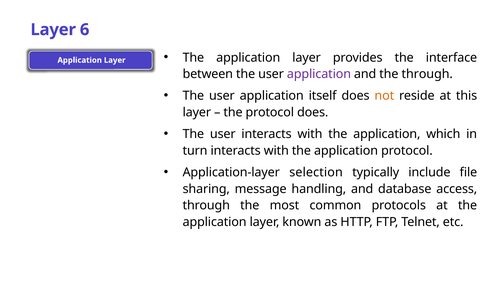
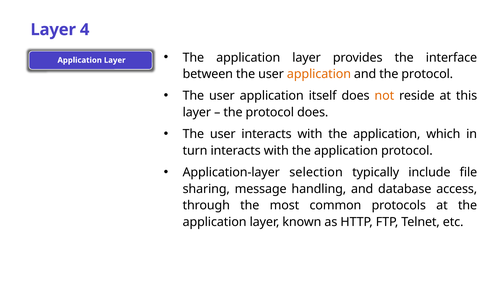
6: 6 -> 4
application at (319, 74) colour: purple -> orange
and the through: through -> protocol
